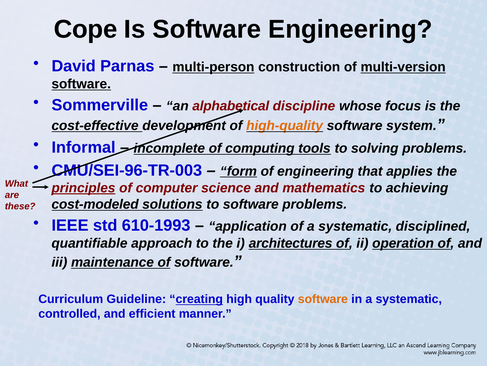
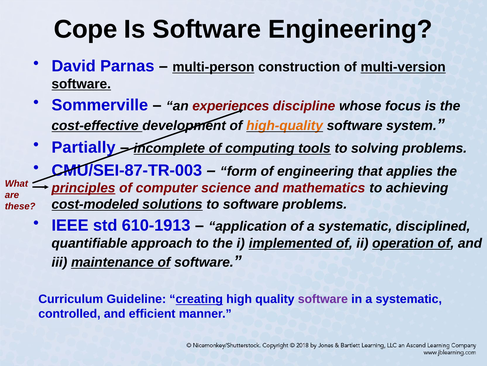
alphabetical: alphabetical -> experiences
Informal: Informal -> Partially
CMU/SEI-96-TR-003: CMU/SEI-96-TR-003 -> CMU/SEI-87-TR-003
form underline: present -> none
610-1993: 610-1993 -> 610-1913
architectures: architectures -> implemented
software at (323, 299) colour: orange -> purple
